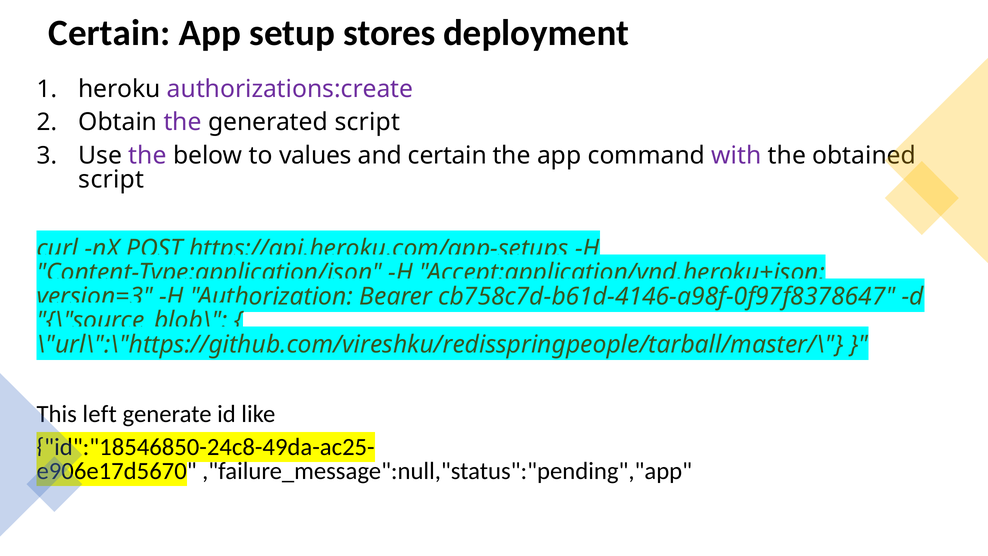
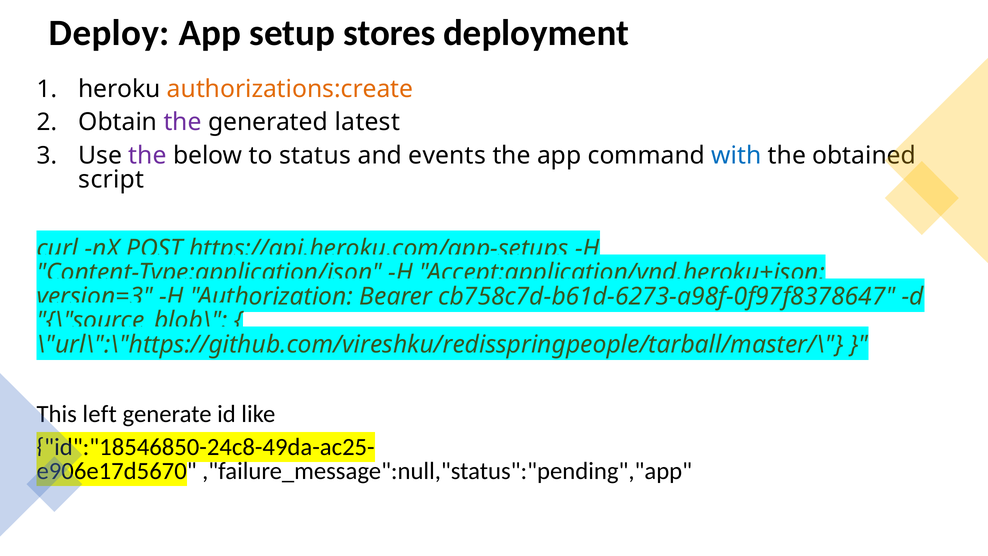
Certain at (109, 33): Certain -> Deploy
authorizations:create colour: purple -> orange
generated script: script -> latest
values: values -> status
and certain: certain -> events
with colour: purple -> blue
cb758c7d-b61d-4146-a98f-0f97f8378647: cb758c7d-b61d-4146-a98f-0f97f8378647 -> cb758c7d-b61d-6273-a98f-0f97f8378647
